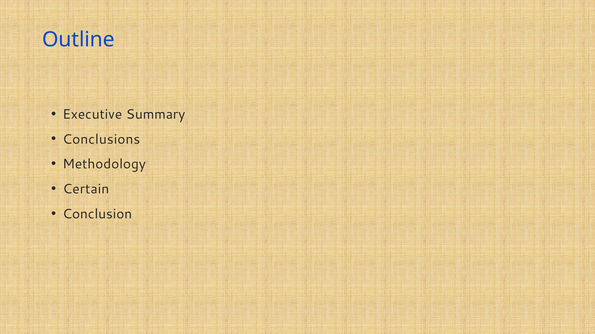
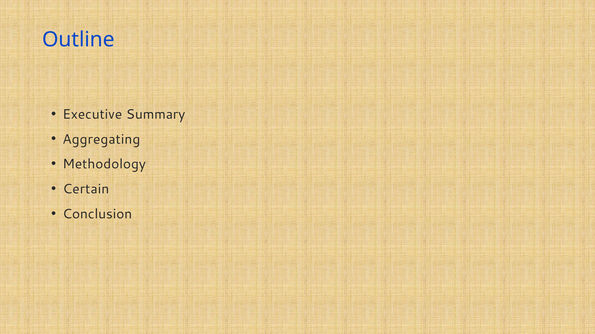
Conclusions: Conclusions -> Aggregating
